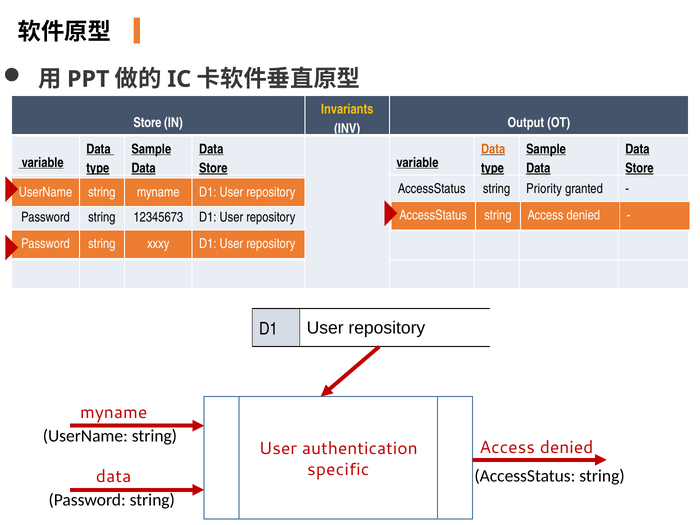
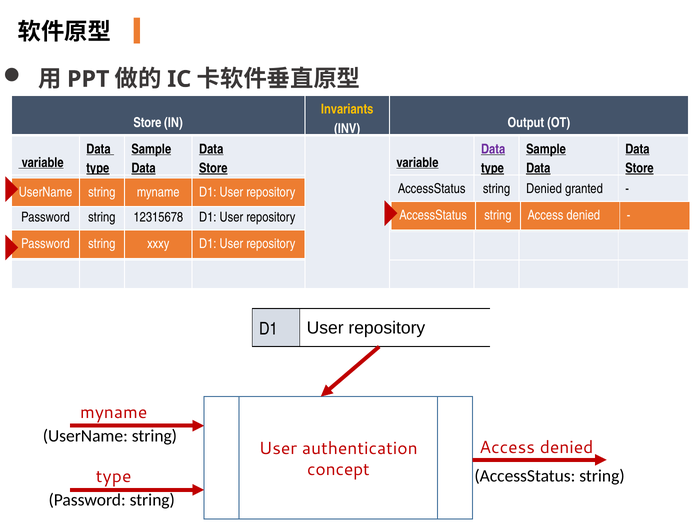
Data at (493, 149) colour: orange -> purple
string Priority: Priority -> Denied
12345673: 12345673 -> 12315678
specific: specific -> concept
data at (114, 476): data -> type
